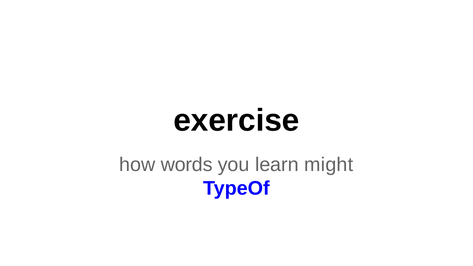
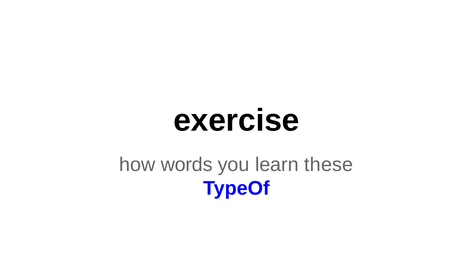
might: might -> these
